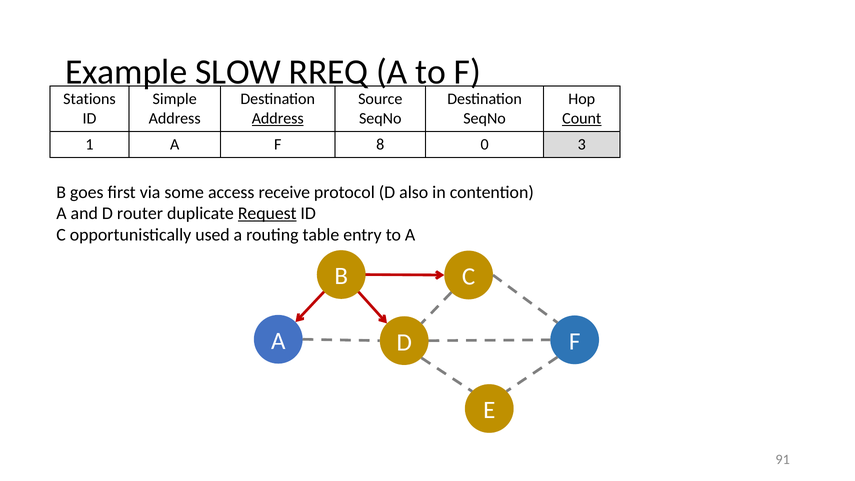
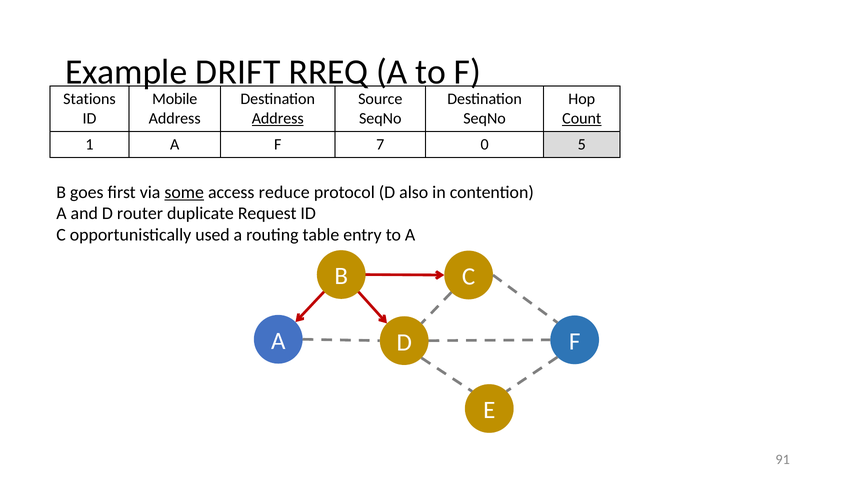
SLOW: SLOW -> DRIFT
Simple: Simple -> Mobile
8: 8 -> 7
3: 3 -> 5
some underline: none -> present
receive: receive -> reduce
Request underline: present -> none
